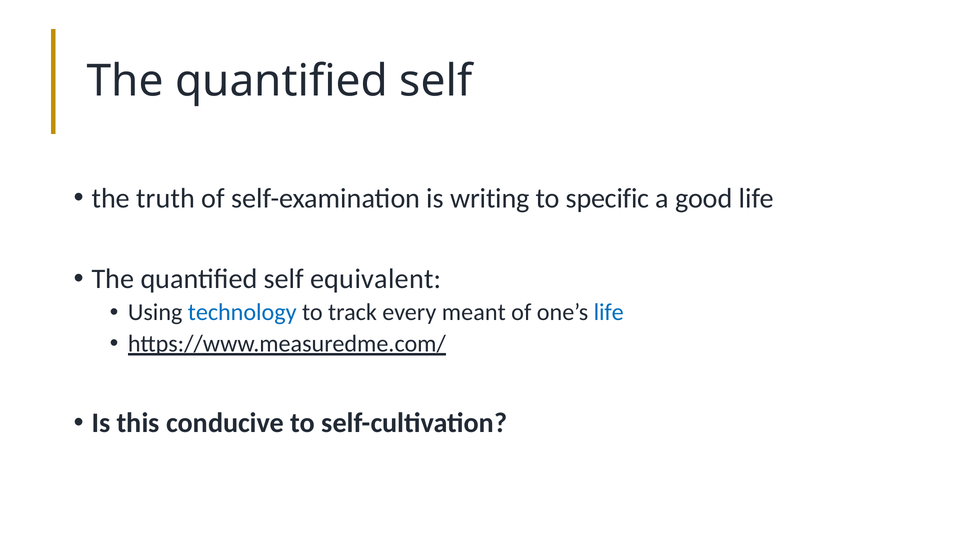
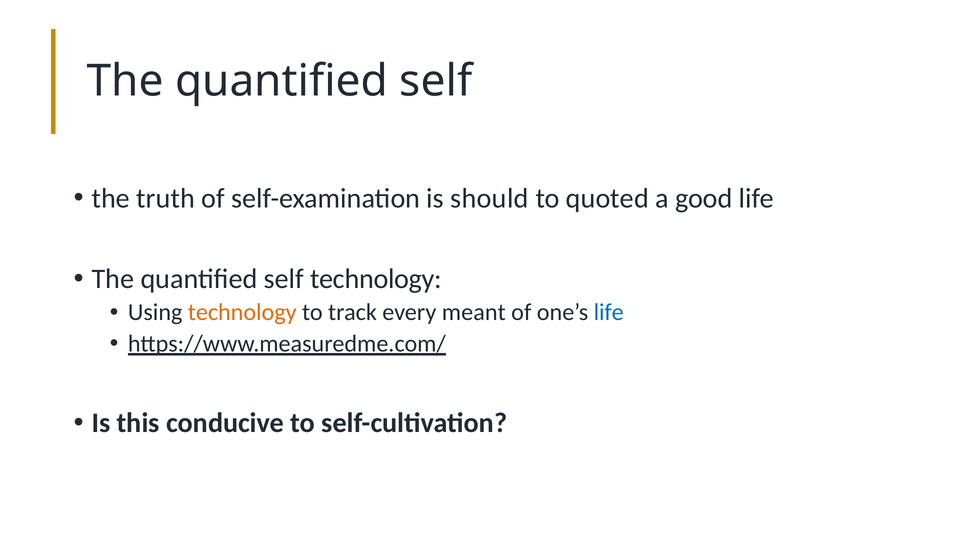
writing: writing -> should
specific: specific -> quoted
self equivalent: equivalent -> technology
technology at (242, 312) colour: blue -> orange
